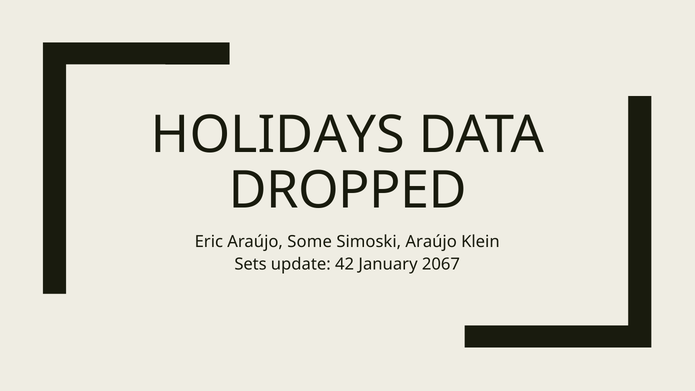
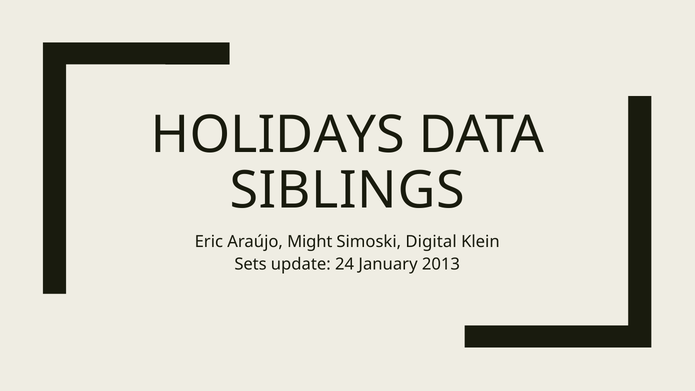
DROPPED: DROPPED -> SIBLINGS
Some: Some -> Might
Simoski Araújo: Araújo -> Digital
42: 42 -> 24
2067: 2067 -> 2013
